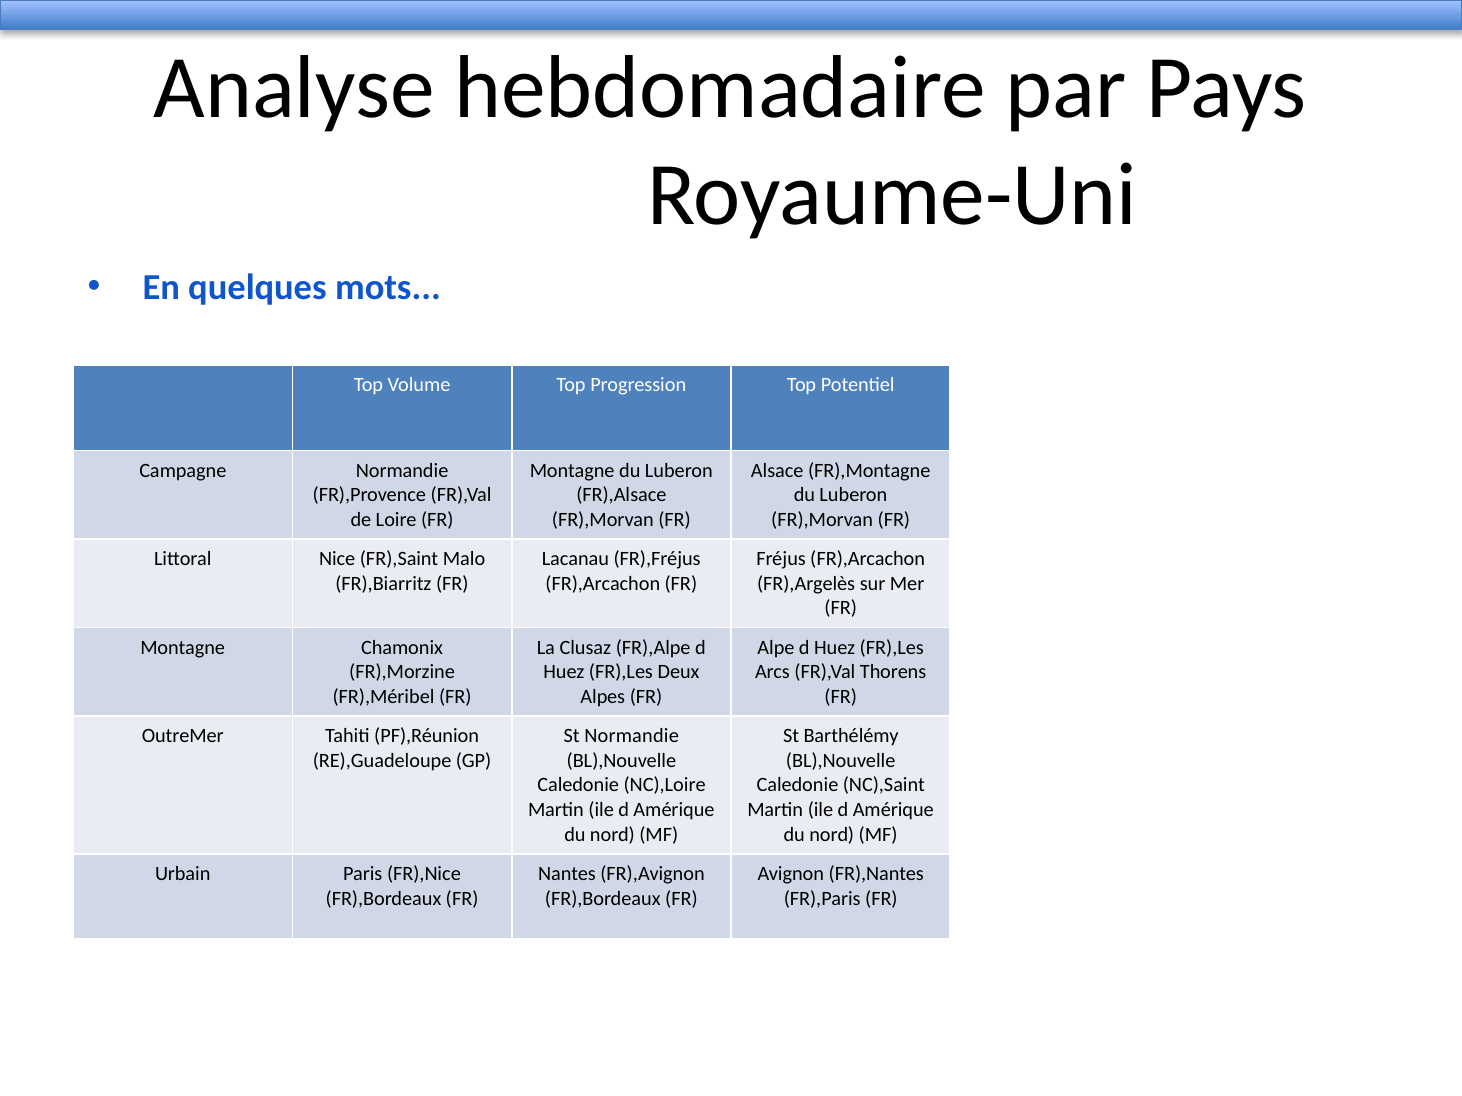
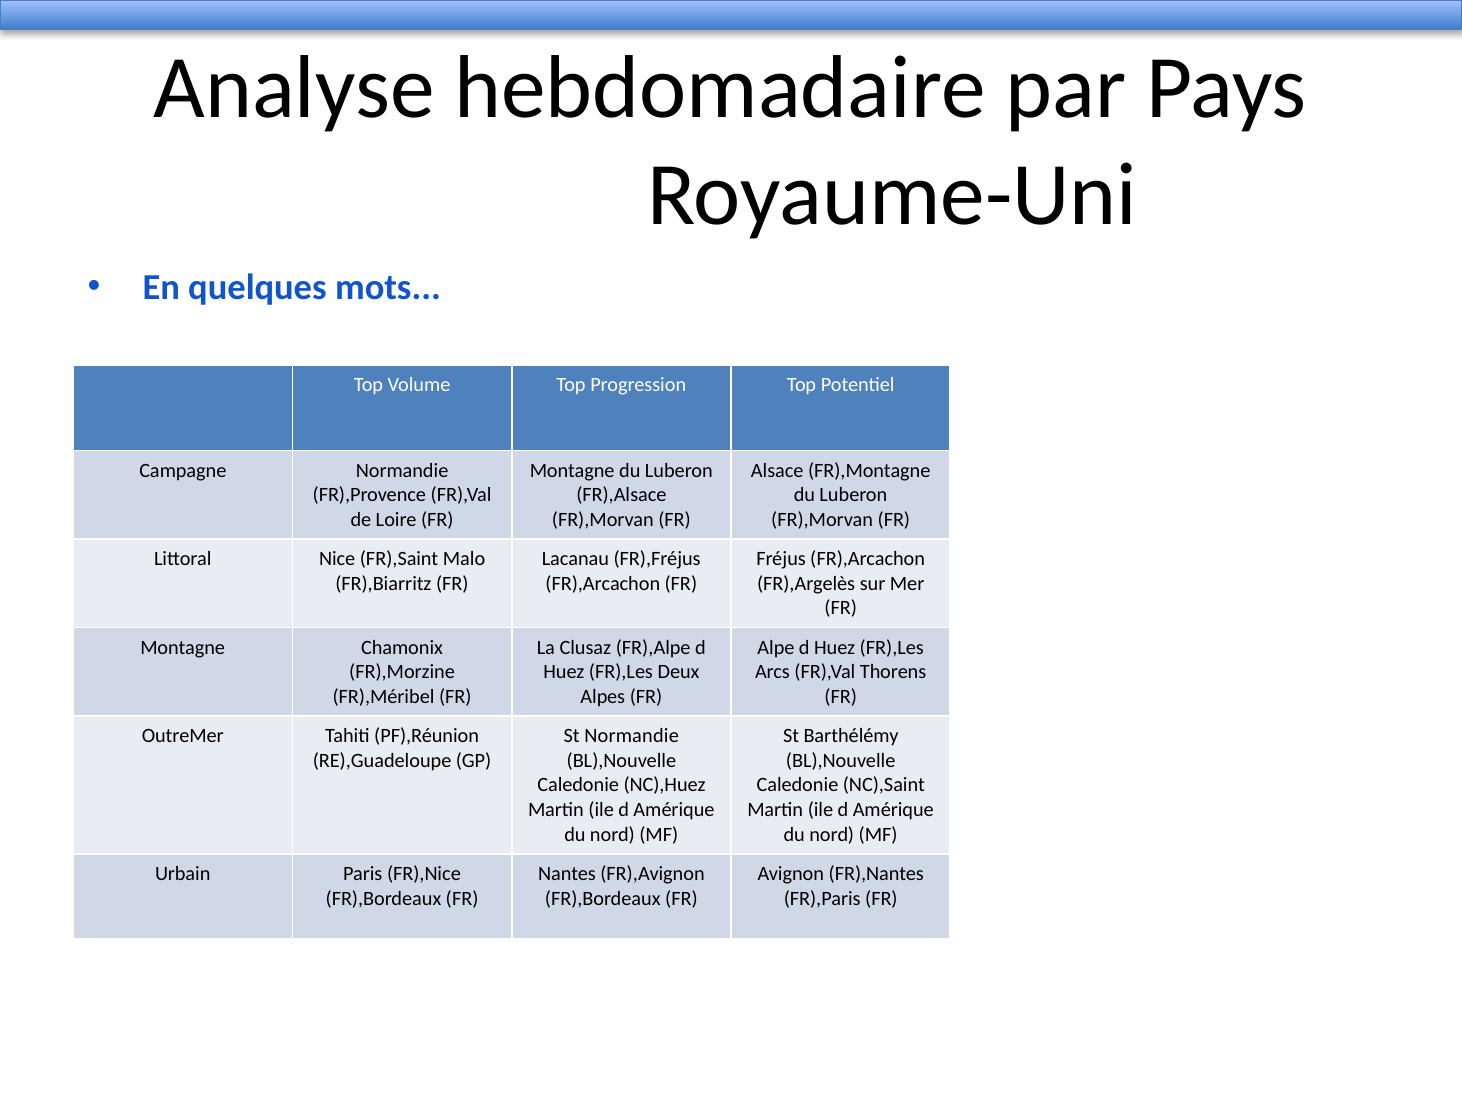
NC),Loire: NC),Loire -> NC),Huez
